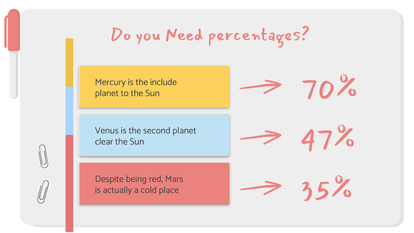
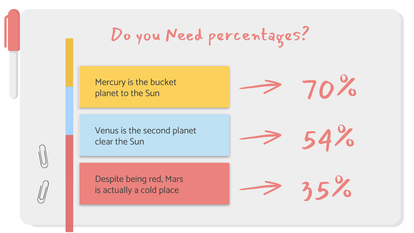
include: include -> bucket
47%: 47% -> 54%
